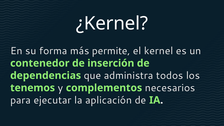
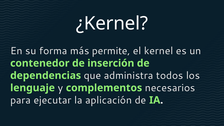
tenemos: tenemos -> lenguaje
